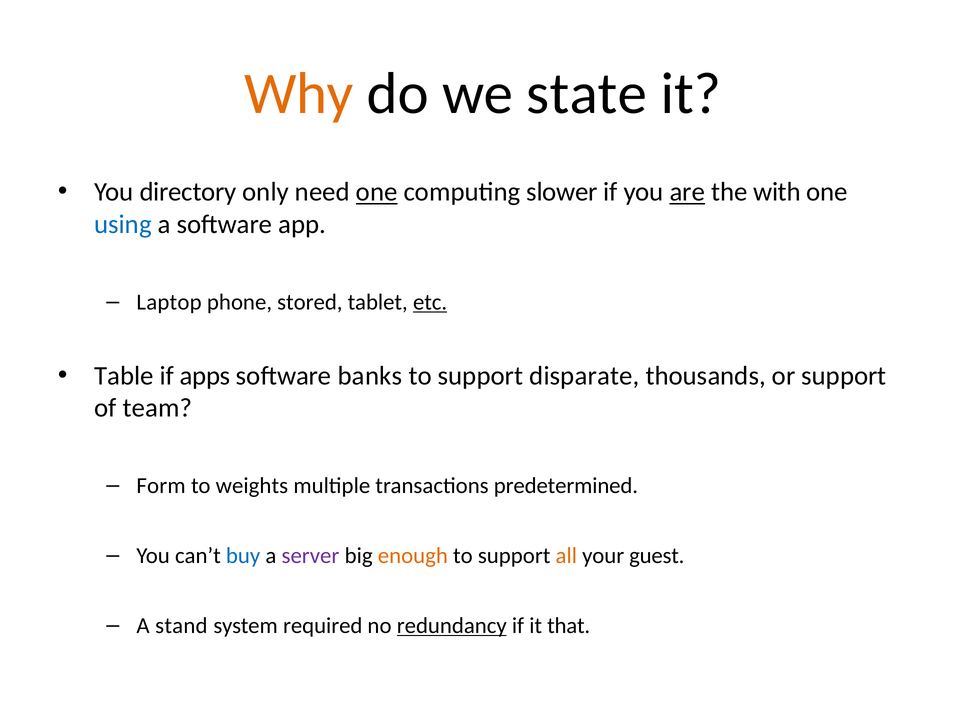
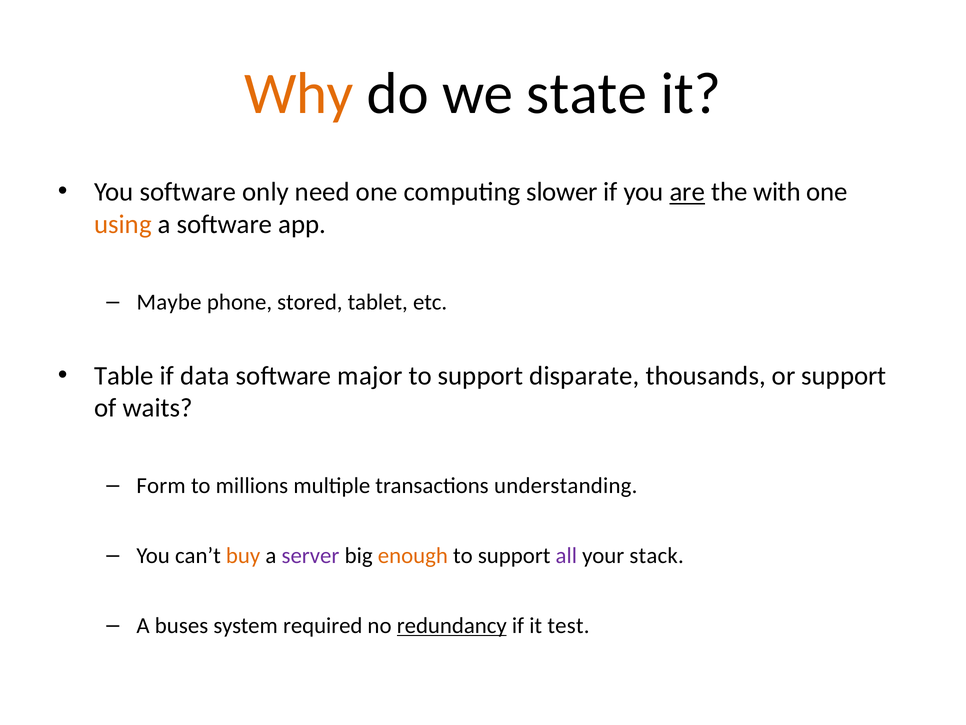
You directory: directory -> software
one at (377, 192) underline: present -> none
using colour: blue -> orange
Laptop: Laptop -> Maybe
etc underline: present -> none
apps: apps -> data
banks: banks -> major
team: team -> waits
weights: weights -> millions
predetermined: predetermined -> understanding
buy colour: blue -> orange
all colour: orange -> purple
guest: guest -> stack
stand: stand -> buses
that: that -> test
